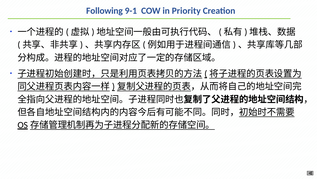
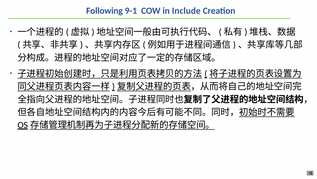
Priority: Priority -> Include
